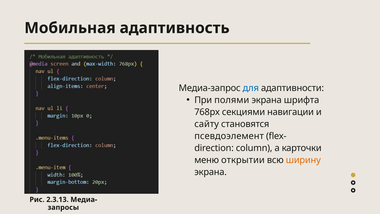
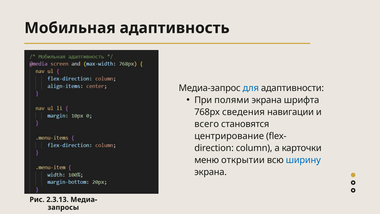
секциями: секциями -> сведения
сайту: сайту -> всего
псевдоэлемент: псевдоэлемент -> центрирование
ширину colour: orange -> blue
